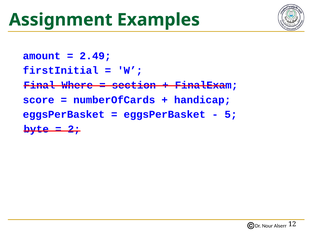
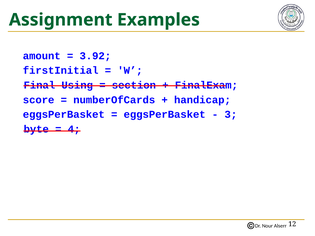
2.49: 2.49 -> 3.92
Where: Where -> Using
5: 5 -> 3
2: 2 -> 4
